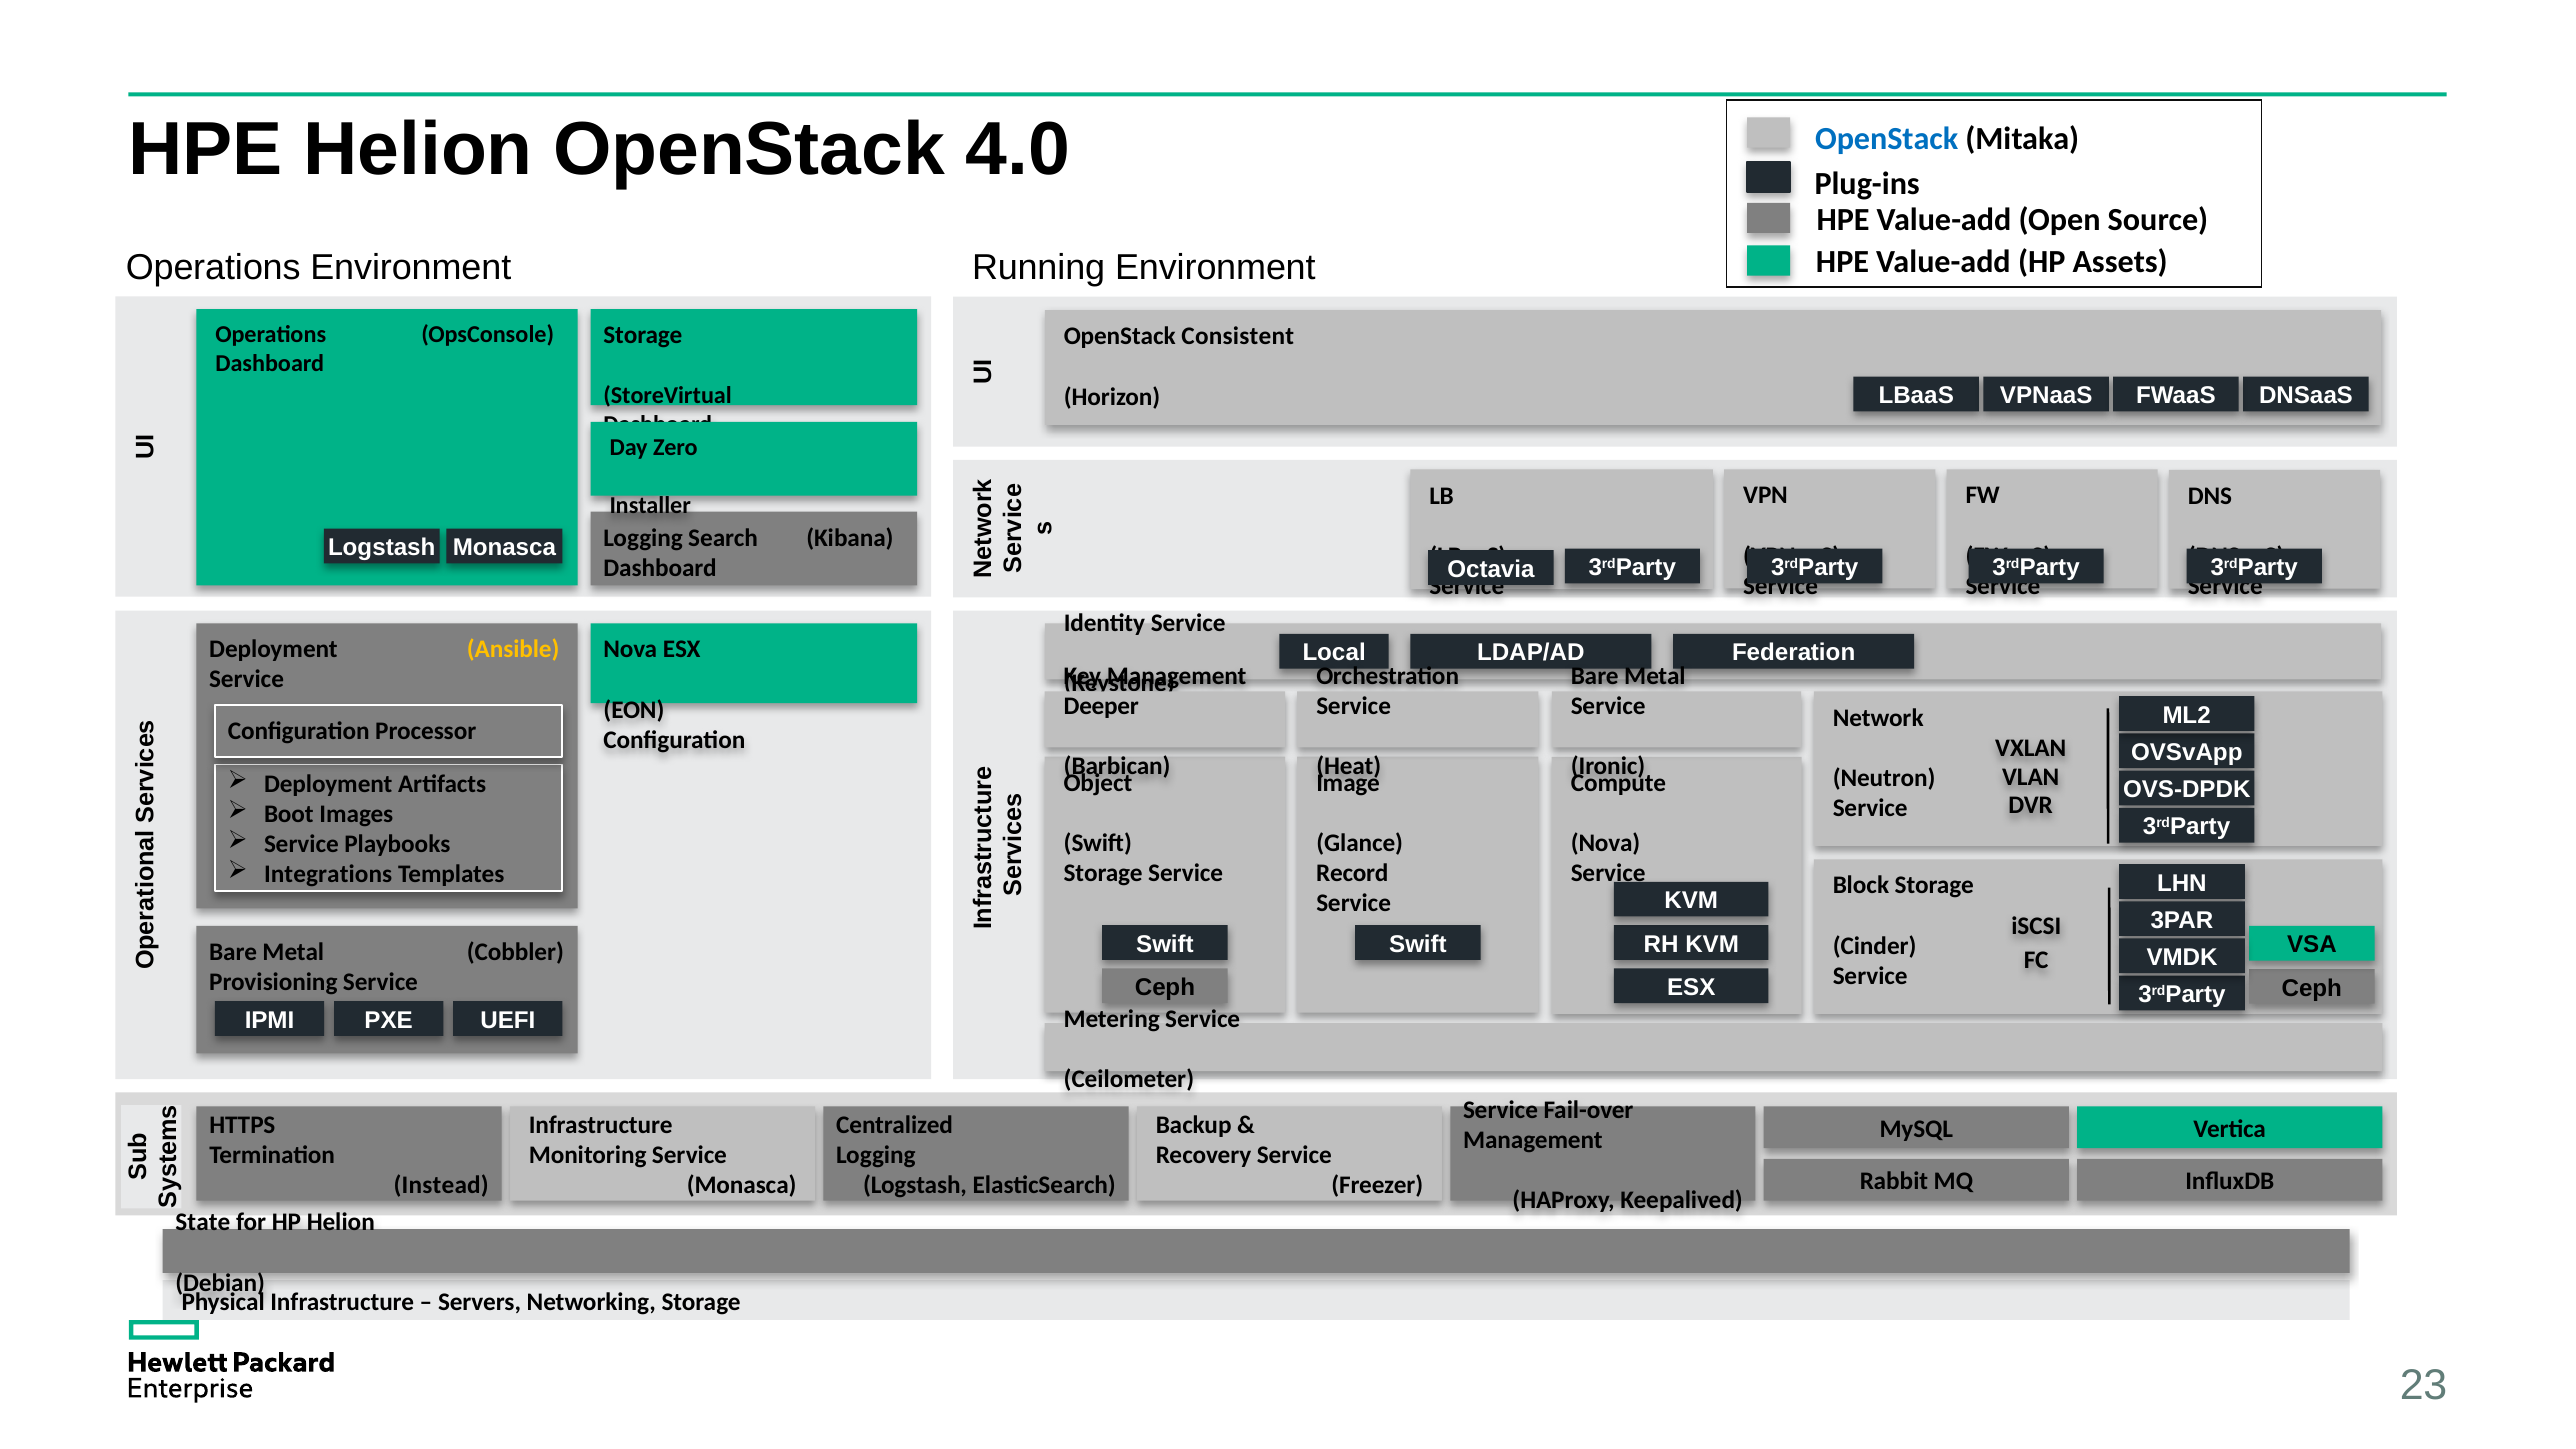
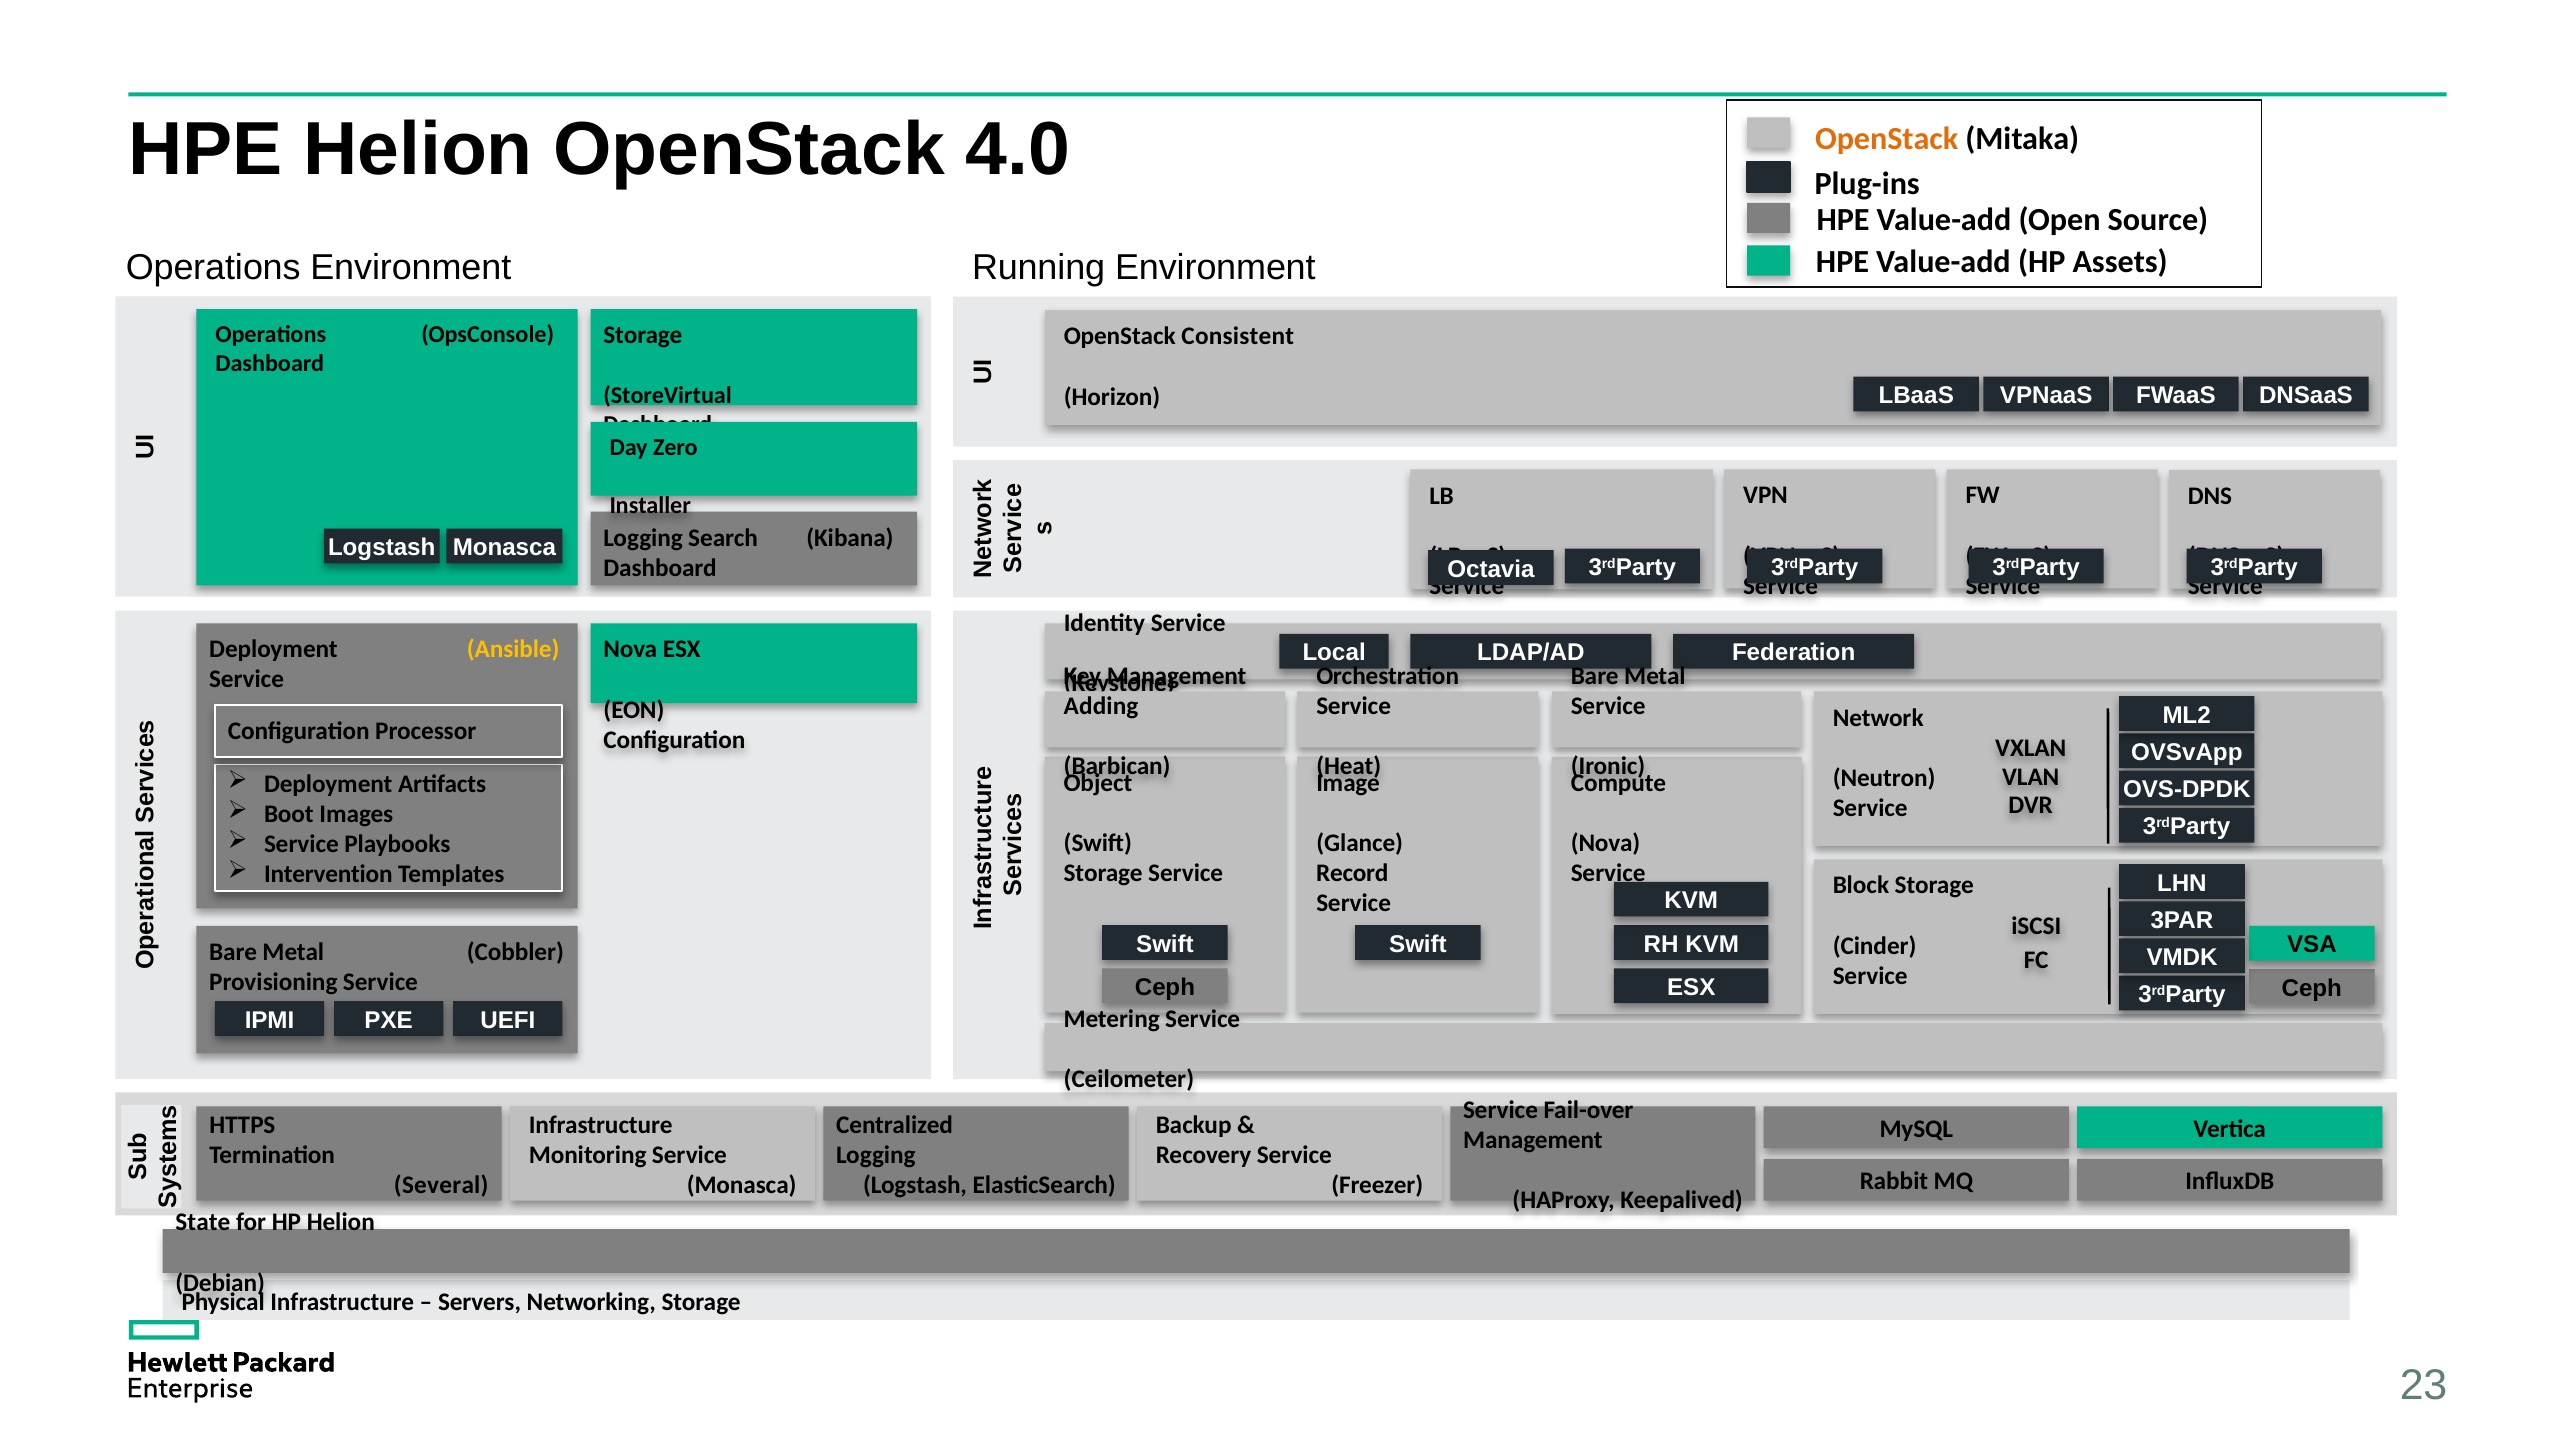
OpenStack at (1887, 139) colour: blue -> orange
Deeper: Deeper -> Adding
Integrations: Integrations -> Intervention
Instead: Instead -> Several
